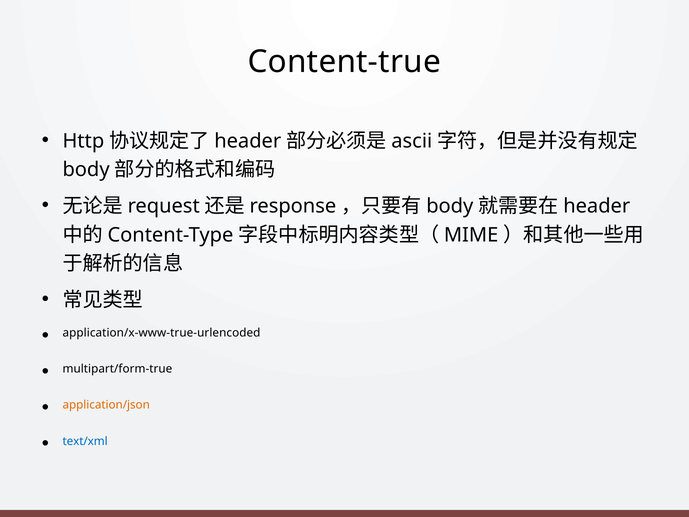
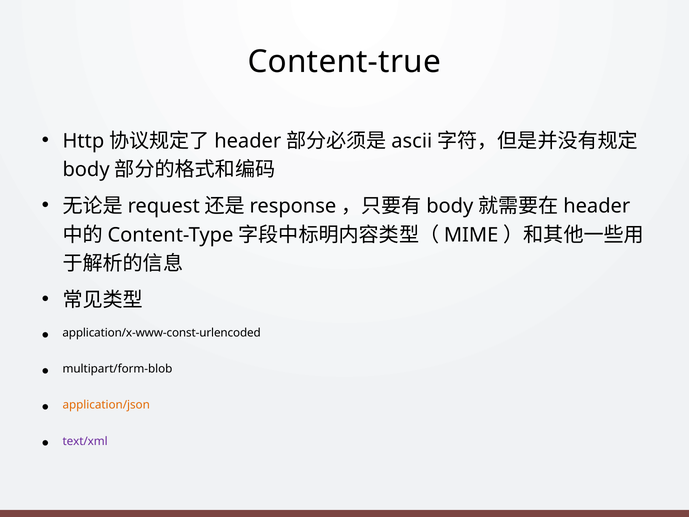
application/x-www-true-urlencoded: application/x-www-true-urlencoded -> application/x-www-const-urlencoded
multipart/form-true: multipart/form-true -> multipart/form-blob
text/xml colour: blue -> purple
